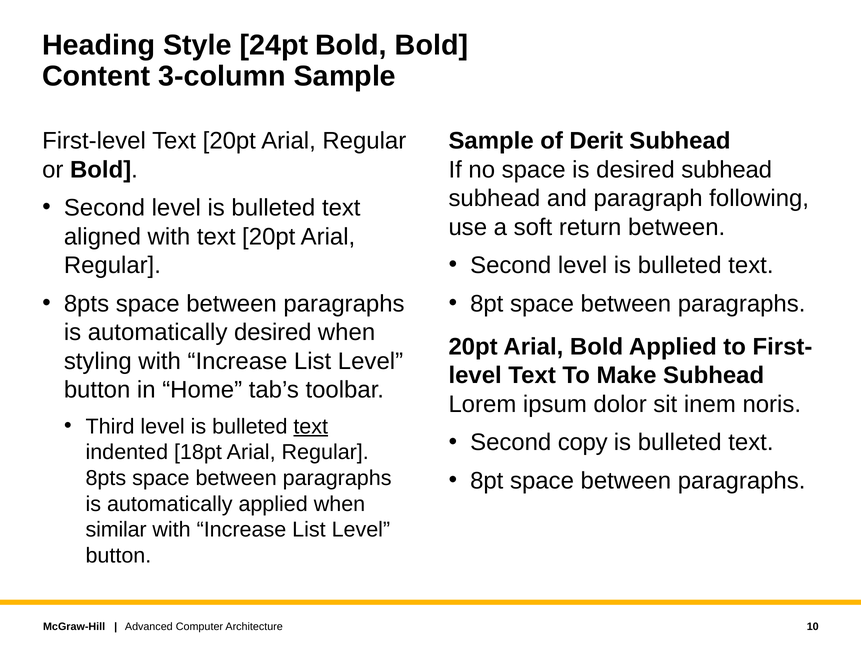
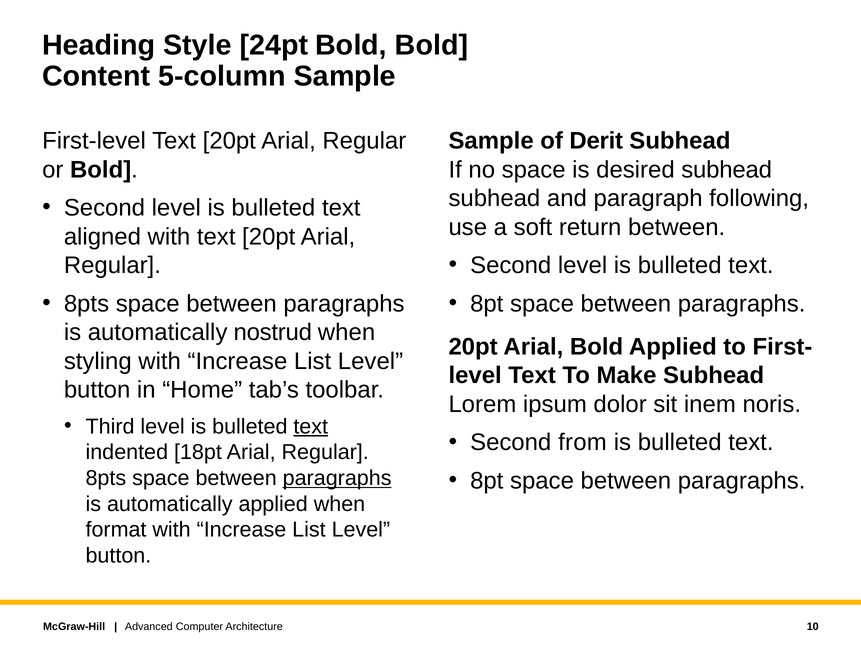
3-column: 3-column -> 5-column
automatically desired: desired -> nostrud
copy: copy -> from
paragraphs at (337, 478) underline: none -> present
similar: similar -> format
